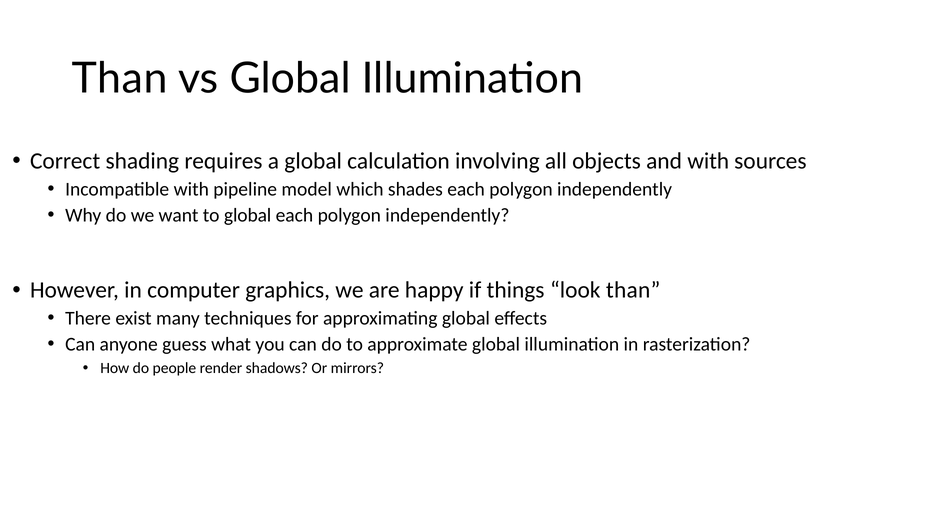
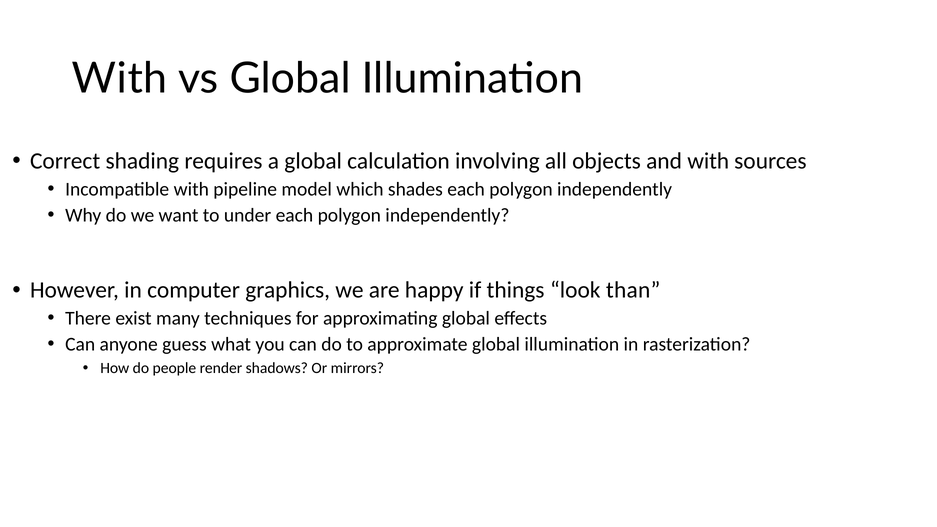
Than at (120, 79): Than -> With
to global: global -> under
